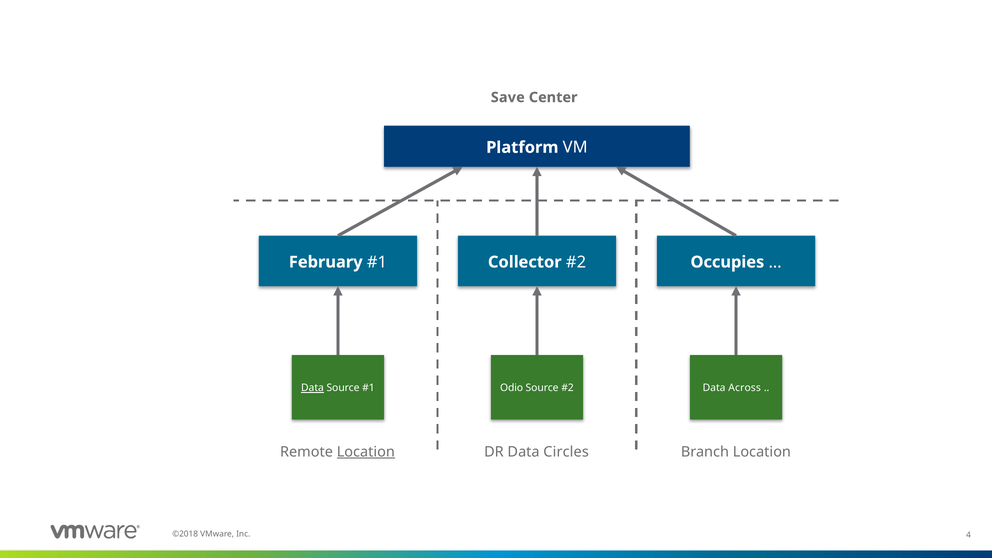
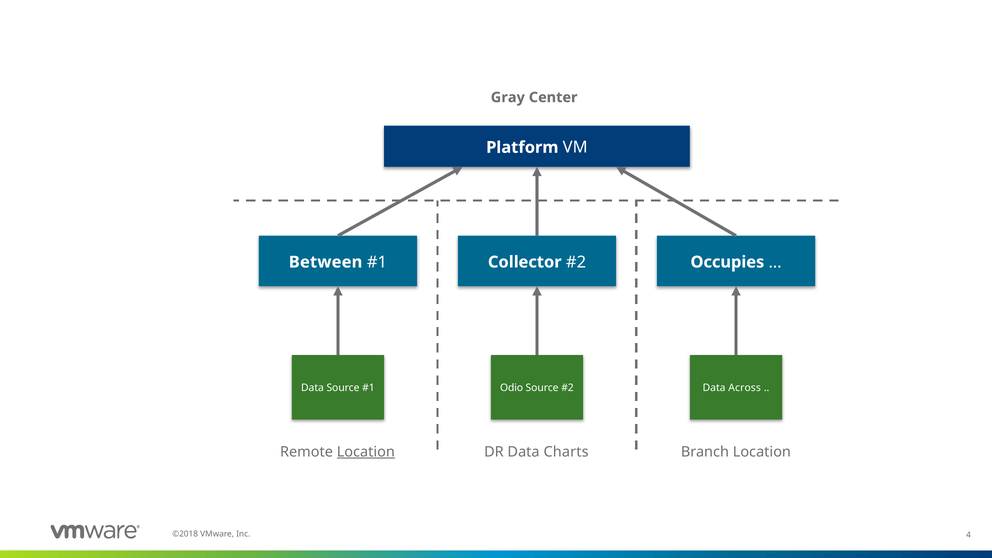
Save: Save -> Gray
February: February -> Between
Data at (312, 388) underline: present -> none
Circles: Circles -> Charts
